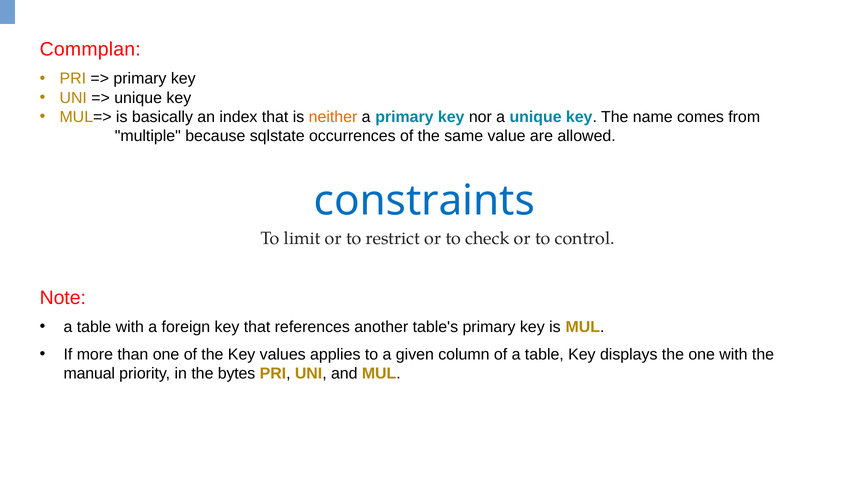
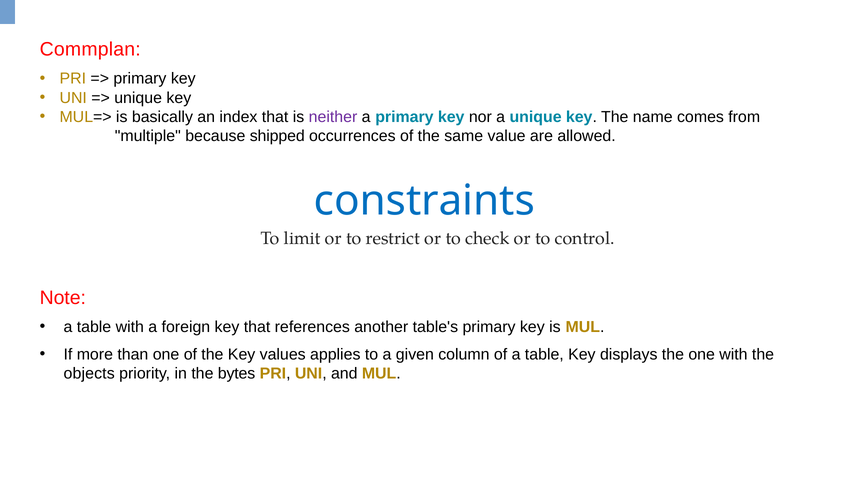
neither colour: orange -> purple
sqlstate: sqlstate -> shipped
manual: manual -> objects
